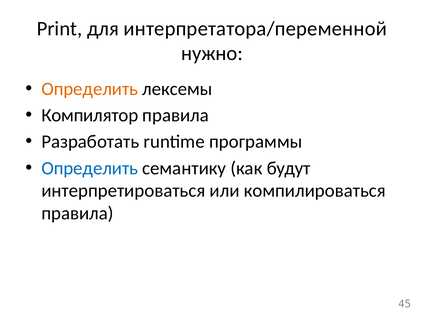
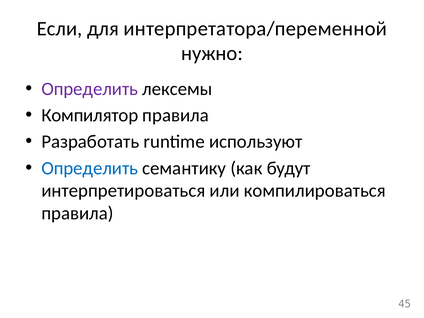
Print: Print -> Если
Определить at (90, 89) colour: orange -> purple
программы: программы -> используют
